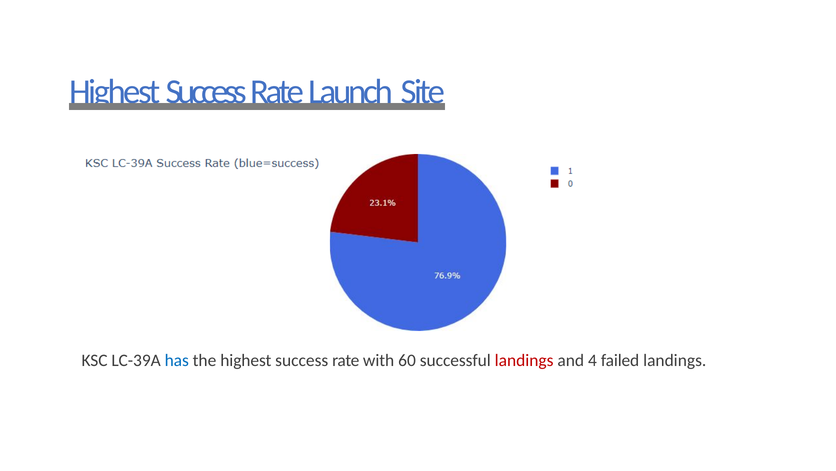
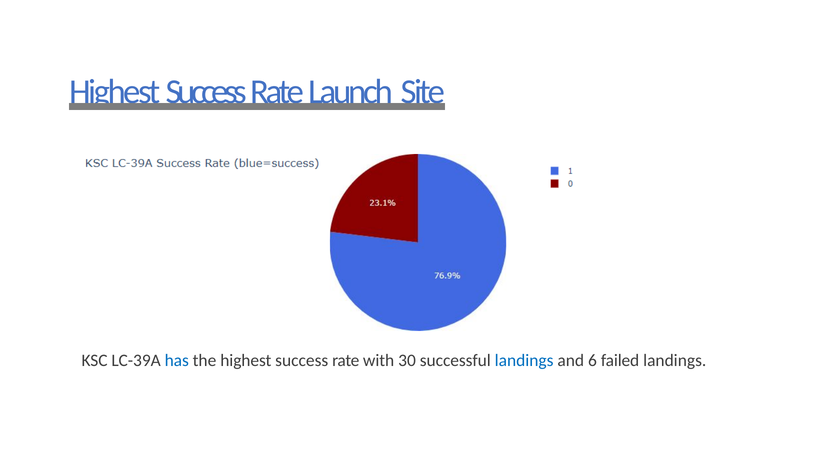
60: 60 -> 30
landings at (524, 360) colour: red -> blue
4: 4 -> 6
